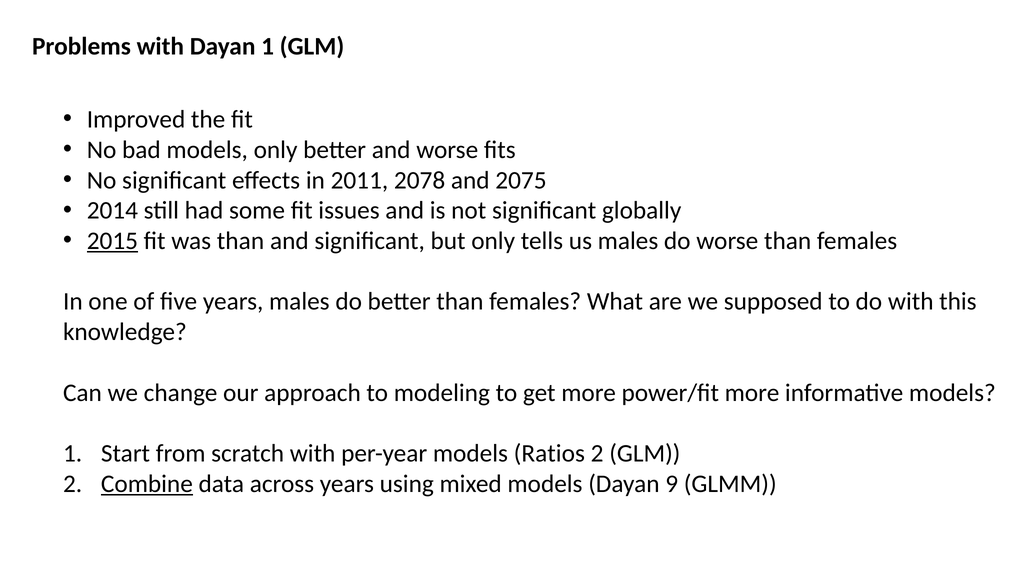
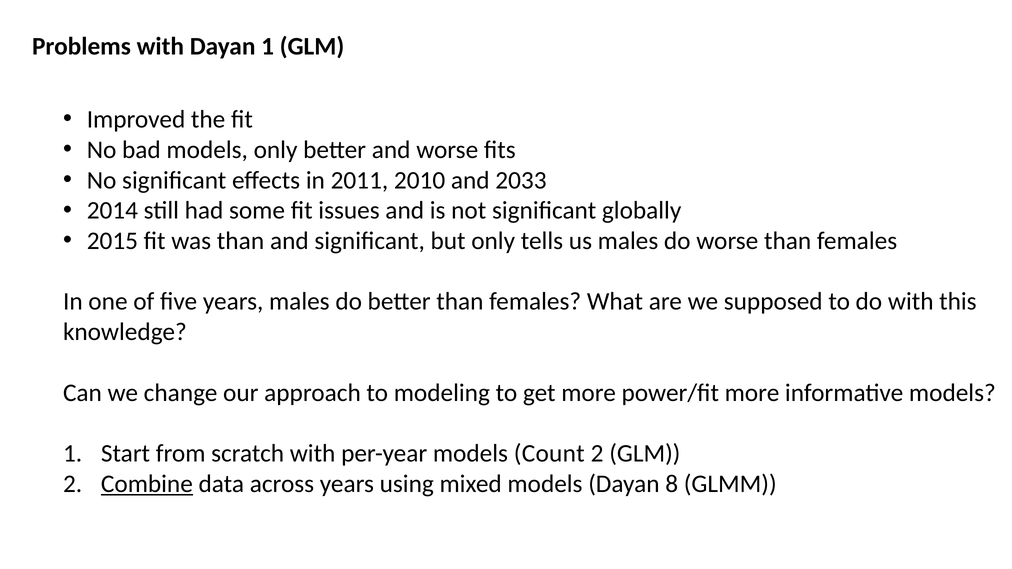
2078: 2078 -> 2010
2075: 2075 -> 2033
2015 underline: present -> none
Ratios: Ratios -> Count
9: 9 -> 8
